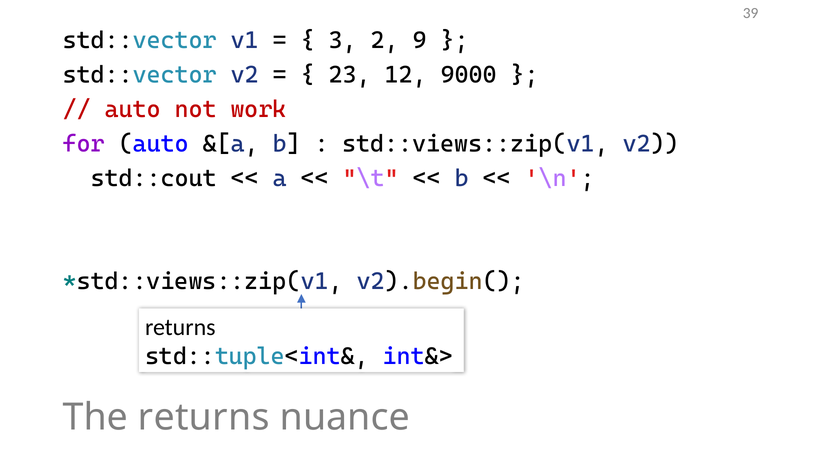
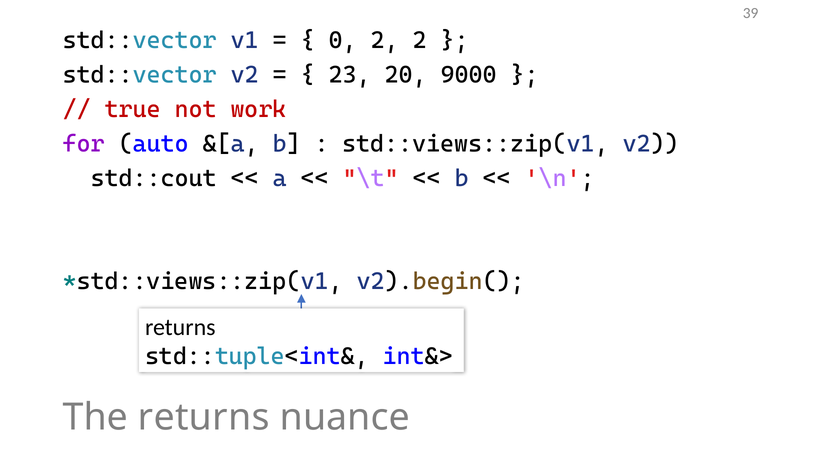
3: 3 -> 0
2 9: 9 -> 2
12: 12 -> 20
auto at (133, 109): auto -> true
